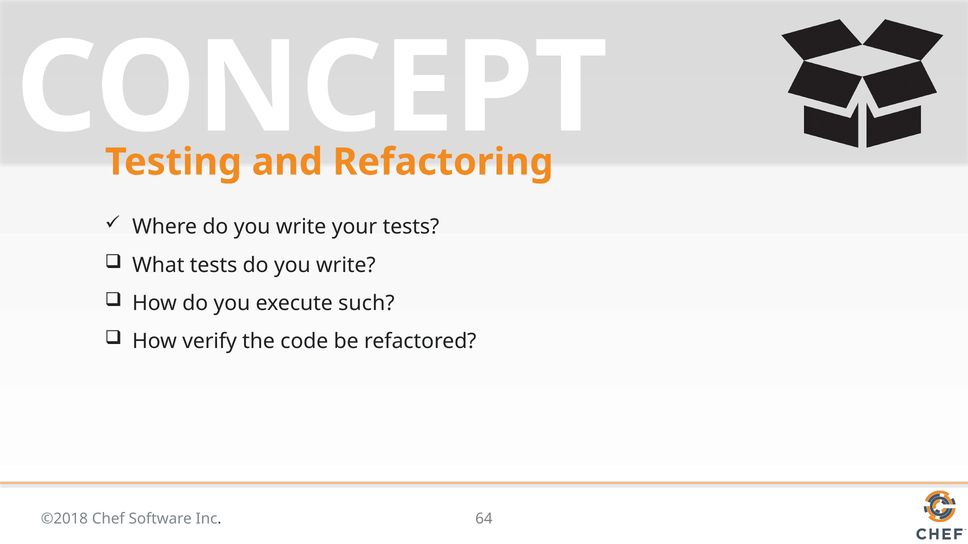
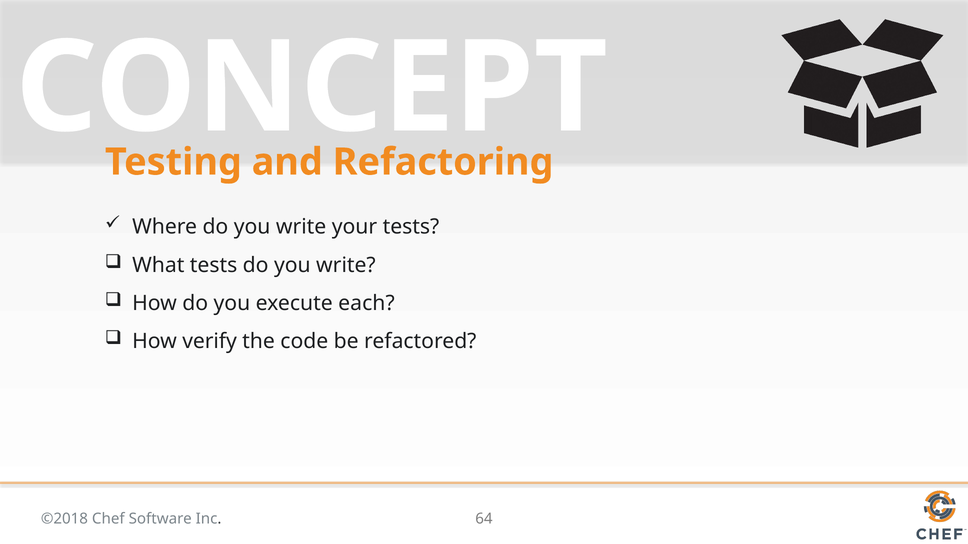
such: such -> each
